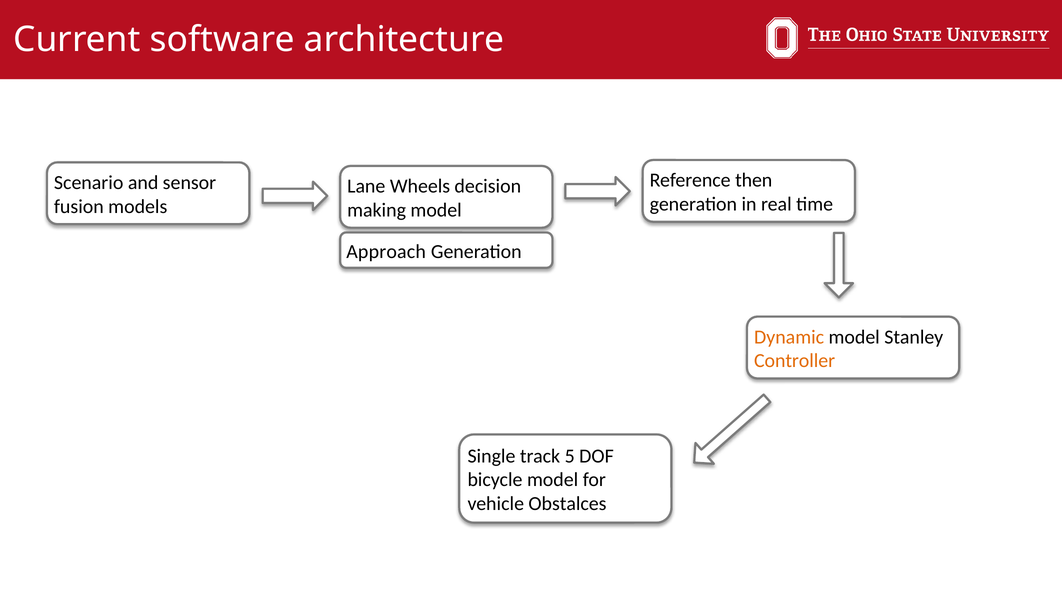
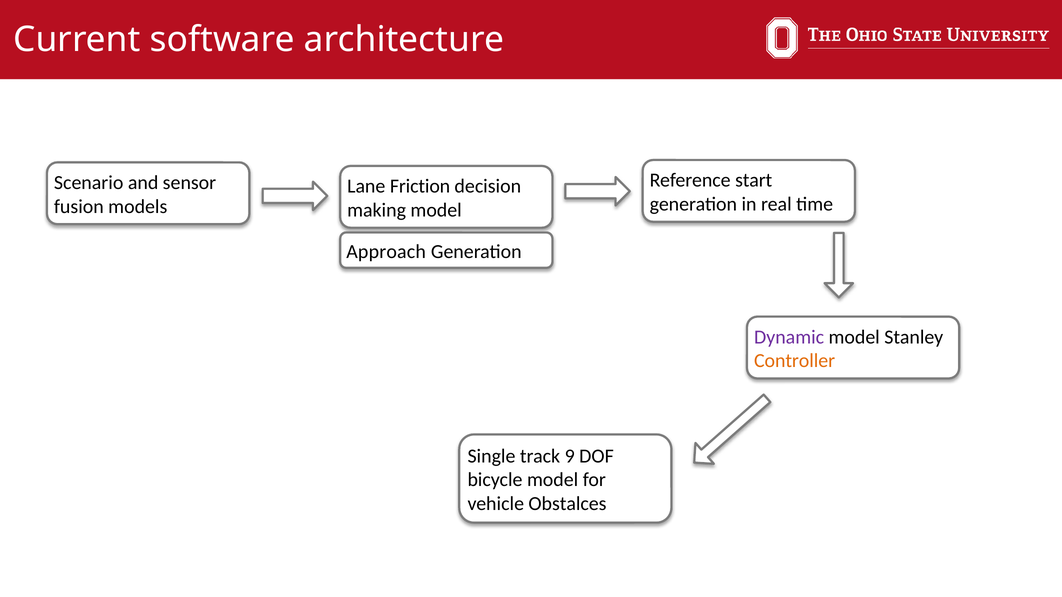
then: then -> start
Wheels: Wheels -> Friction
Dynamic colour: orange -> purple
5: 5 -> 9
